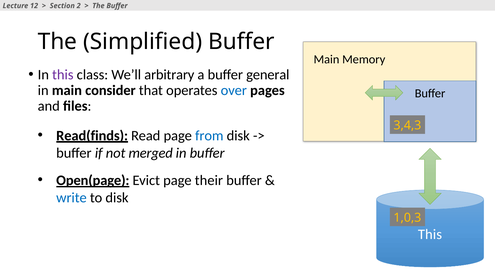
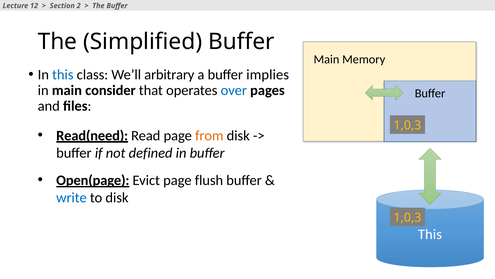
this at (63, 75) colour: purple -> blue
general: general -> implies
3,4,3 at (407, 125): 3,4,3 -> 1,0,3
Read(finds: Read(finds -> Read(need
from colour: blue -> orange
merged: merged -> defined
their: their -> flush
